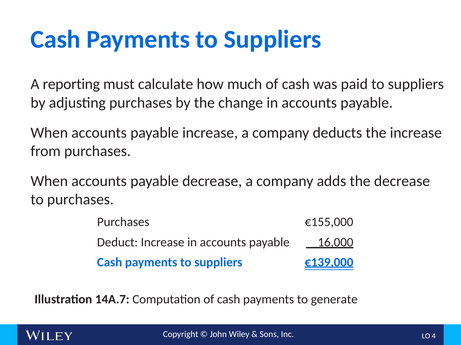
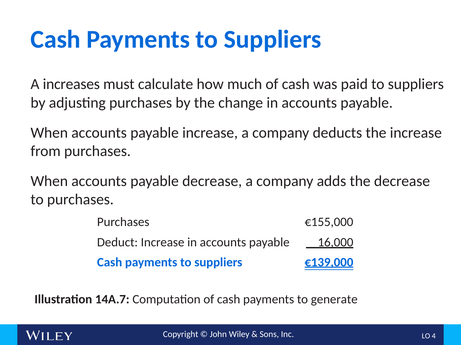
reporting: reporting -> increases
